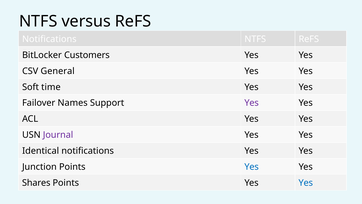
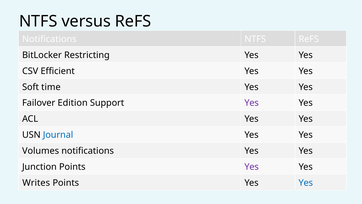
Customers: Customers -> Restricting
General: General -> Efficient
Names: Names -> Edition
Journal colour: purple -> blue
Identical: Identical -> Volumes
Yes at (252, 167) colour: blue -> purple
Shares: Shares -> Writes
